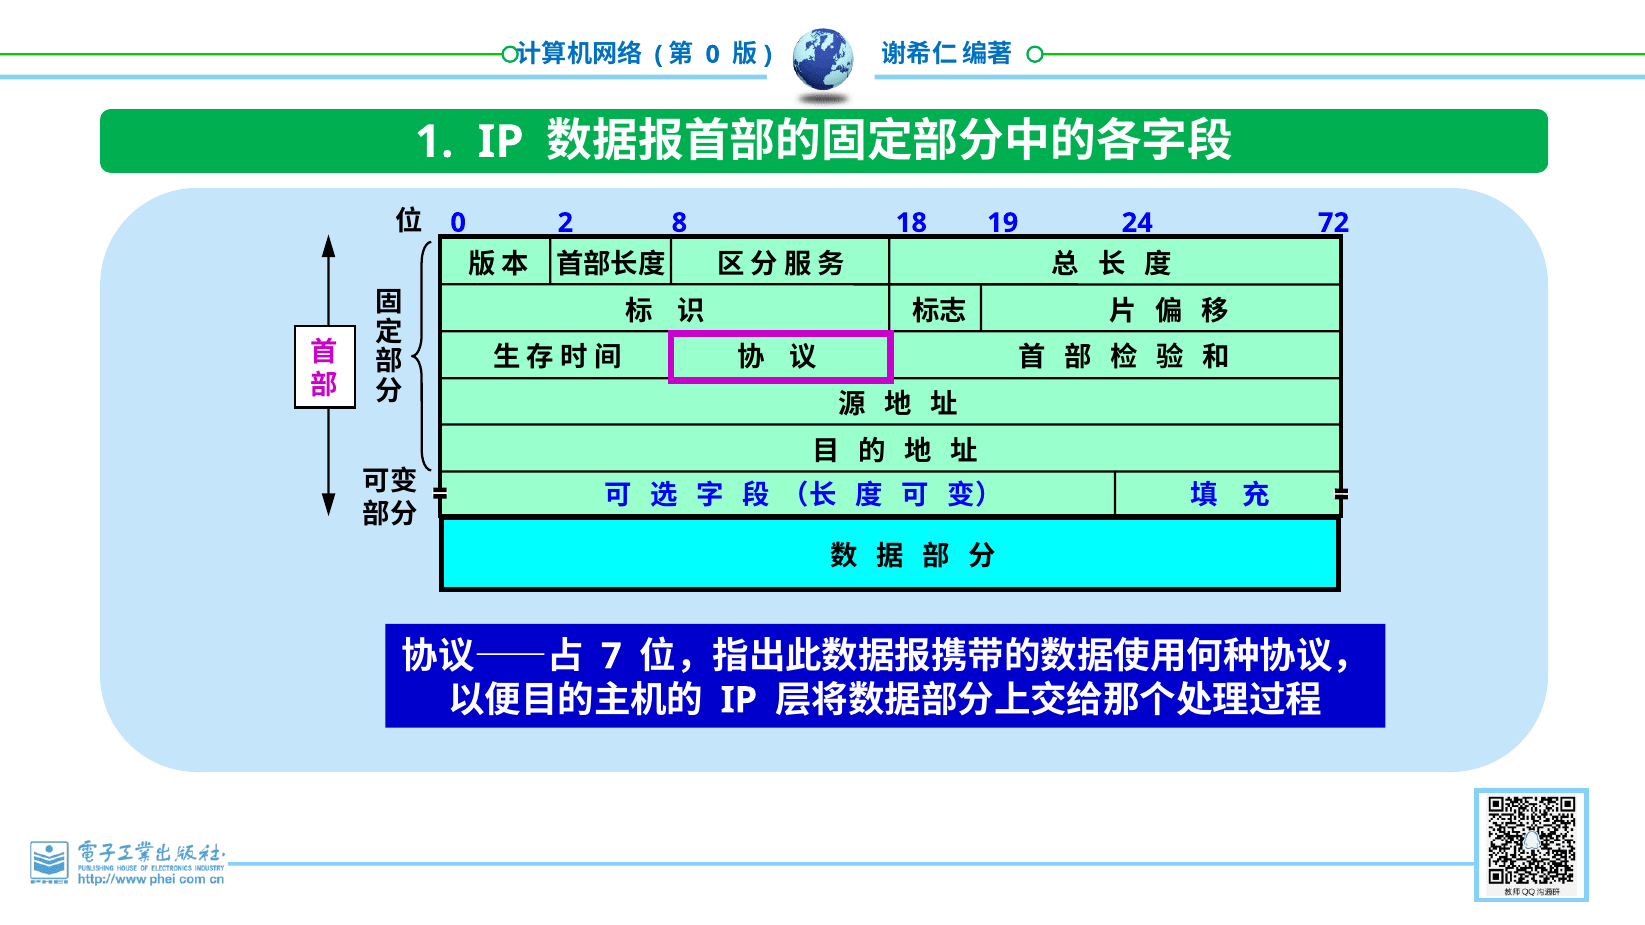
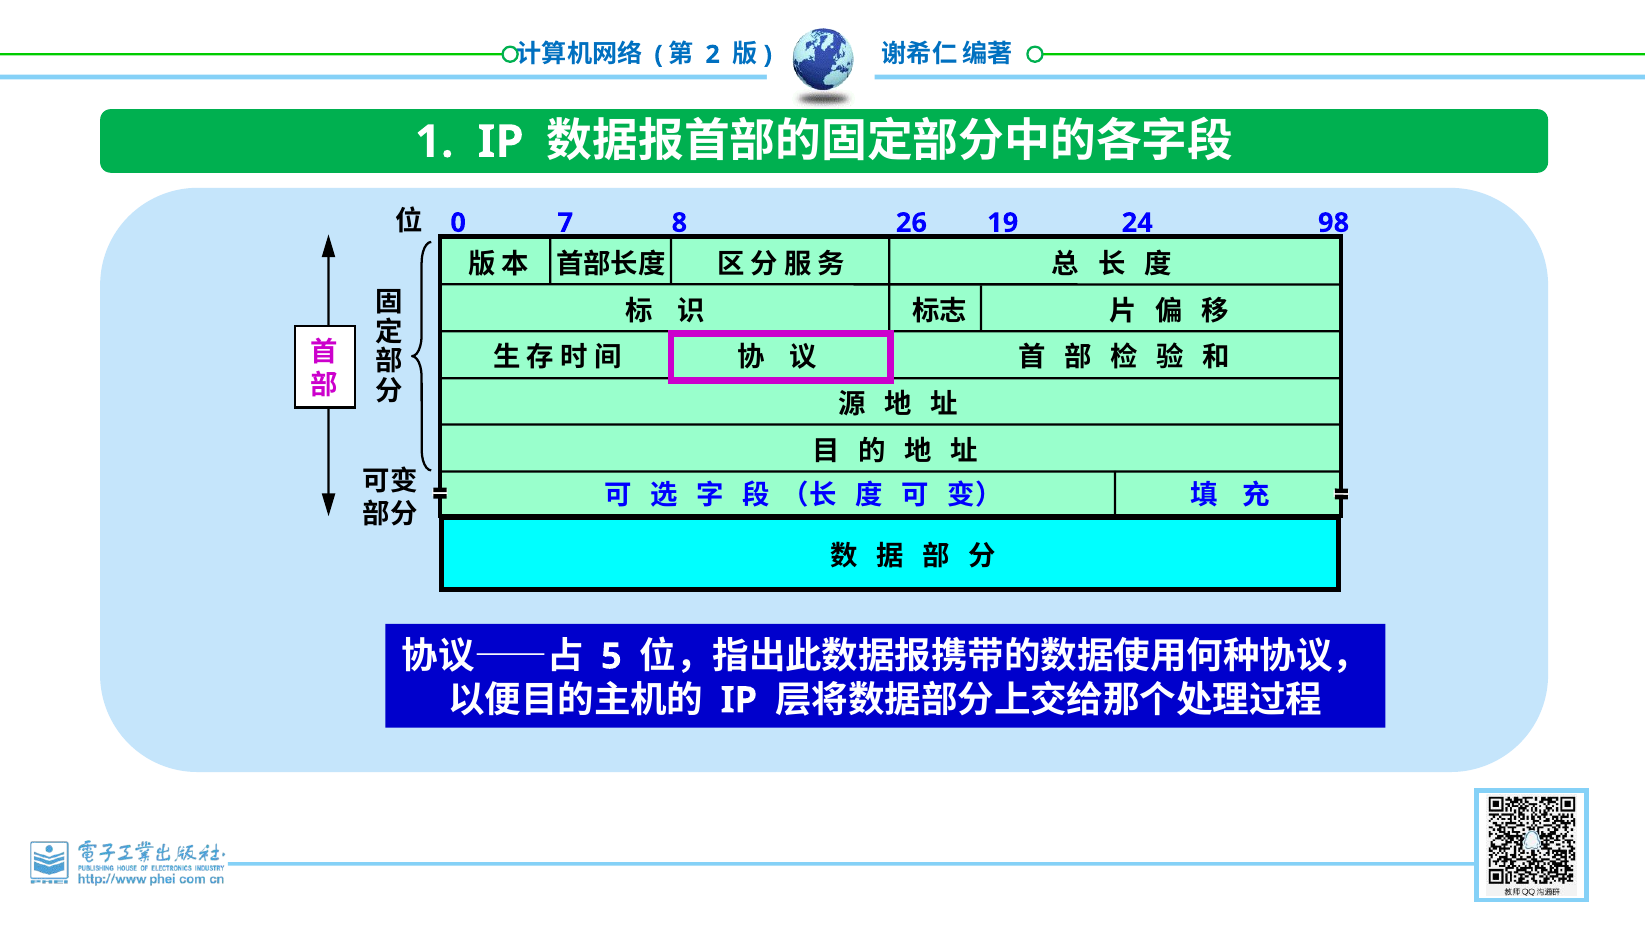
0 at (713, 55): 0 -> 2
2: 2 -> 7
18: 18 -> 26
72: 72 -> 98
7: 7 -> 5
